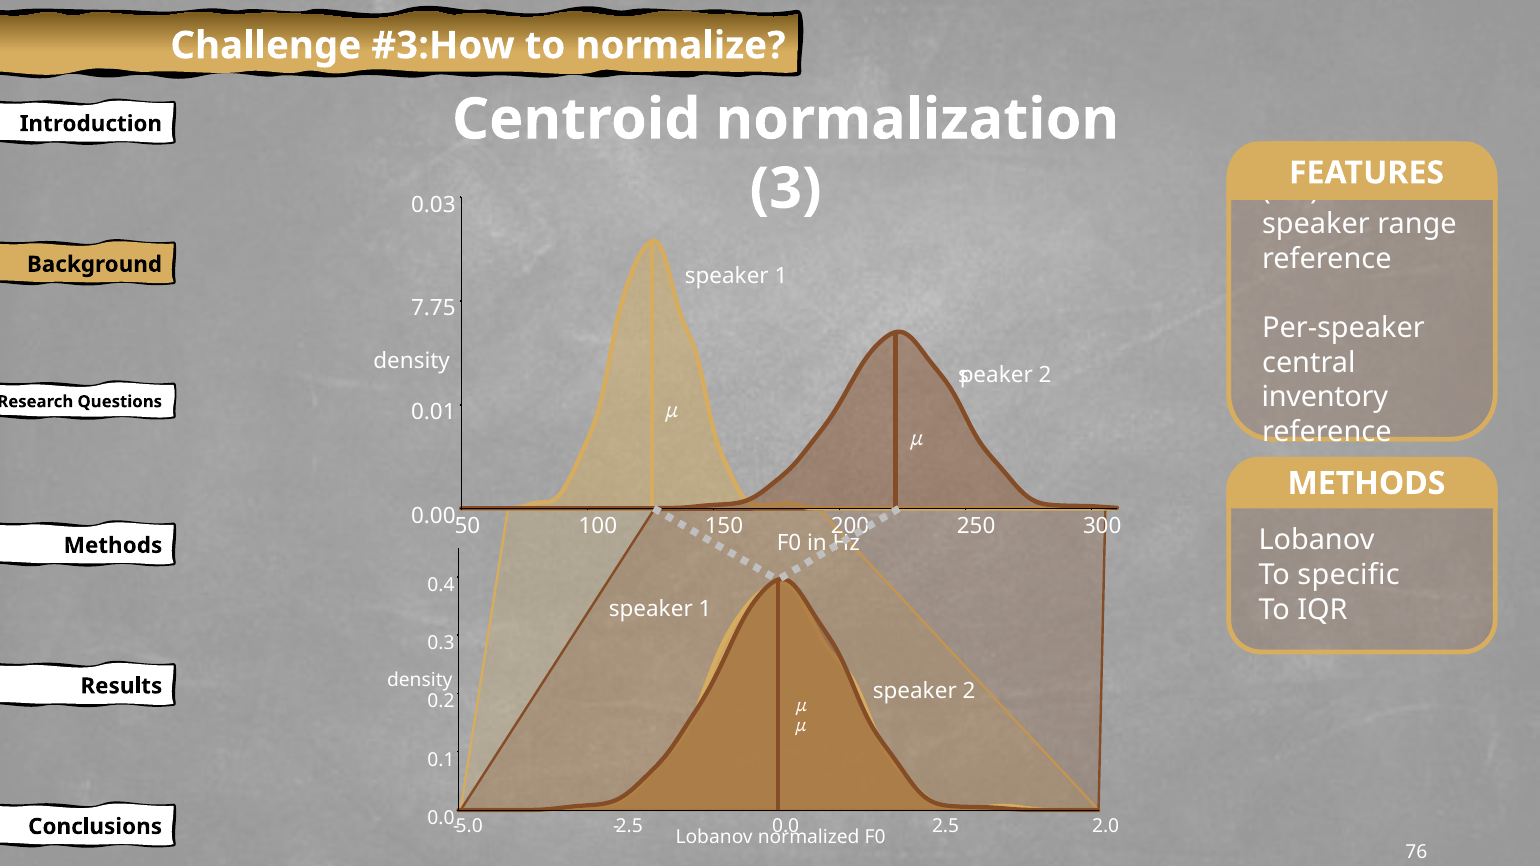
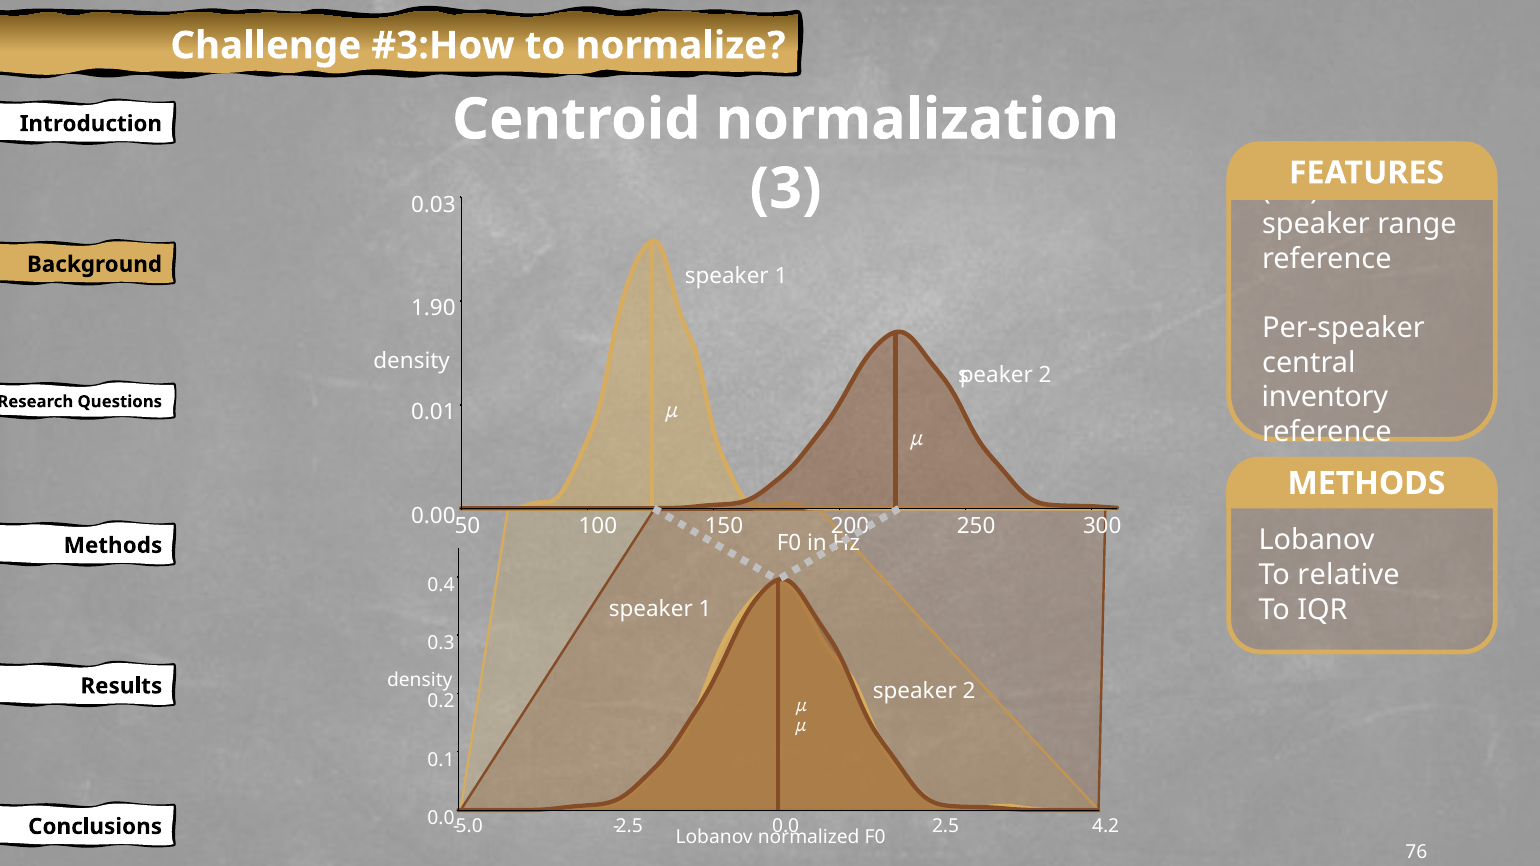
7.75: 7.75 -> 1.90
specific: specific -> relative
2.0: 2.0 -> 4.2
